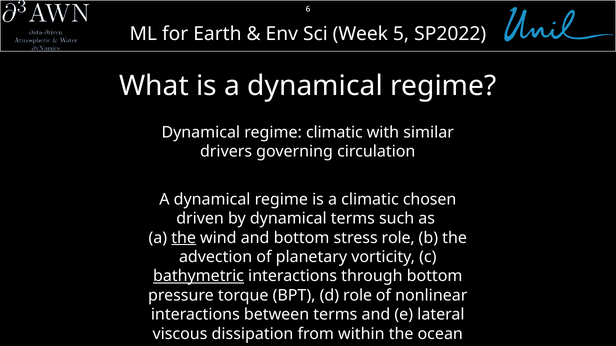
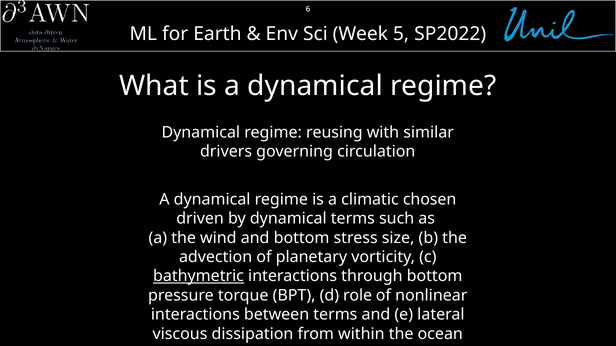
regime climatic: climatic -> reusing
the at (184, 238) underline: present -> none
stress role: role -> size
